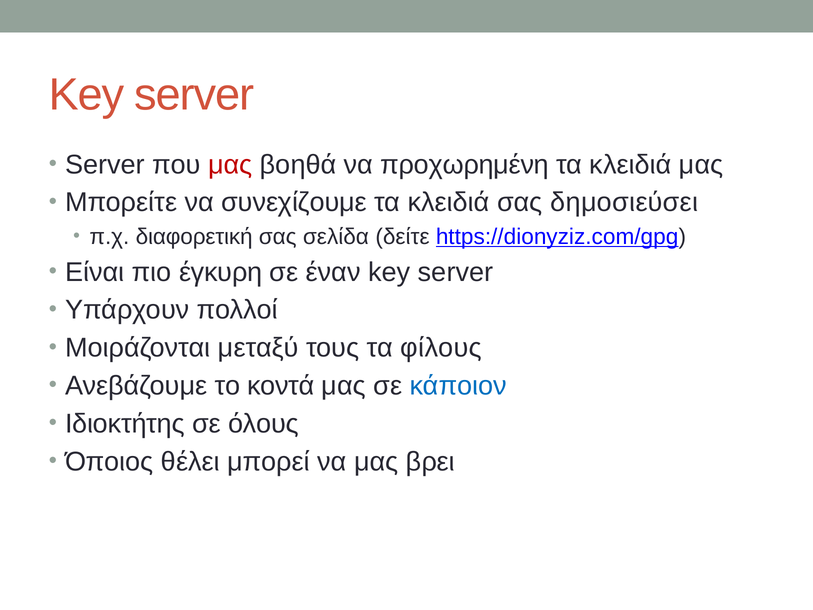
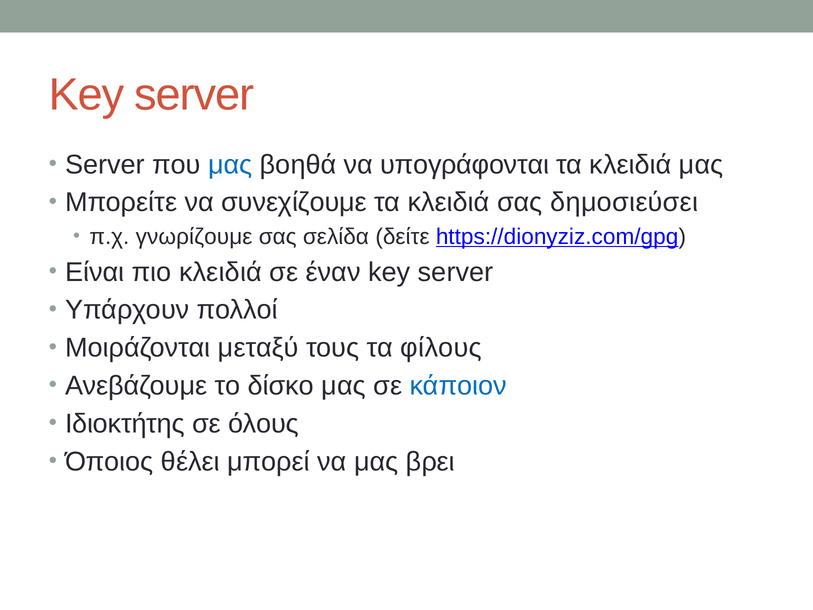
μας at (230, 165) colour: red -> blue
προχωρημένη: προχωρημένη -> υπογράφονται
διαφορετική: διαφορετική -> γνωρίζουμε
πιο έγκυρη: έγκυρη -> κλειδιά
κοντά: κοντά -> δίσκο
